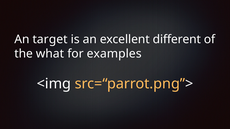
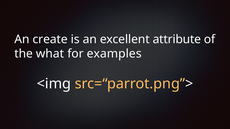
target: target -> create
different: different -> attribute
